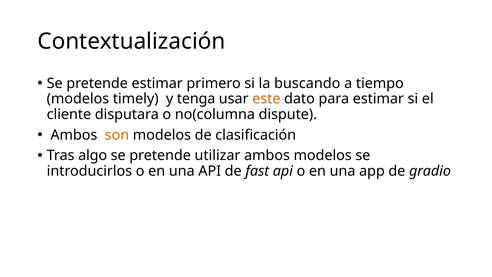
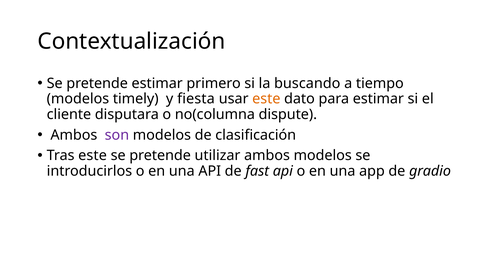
tenga: tenga -> fiesta
son colour: orange -> purple
Tras algo: algo -> este
